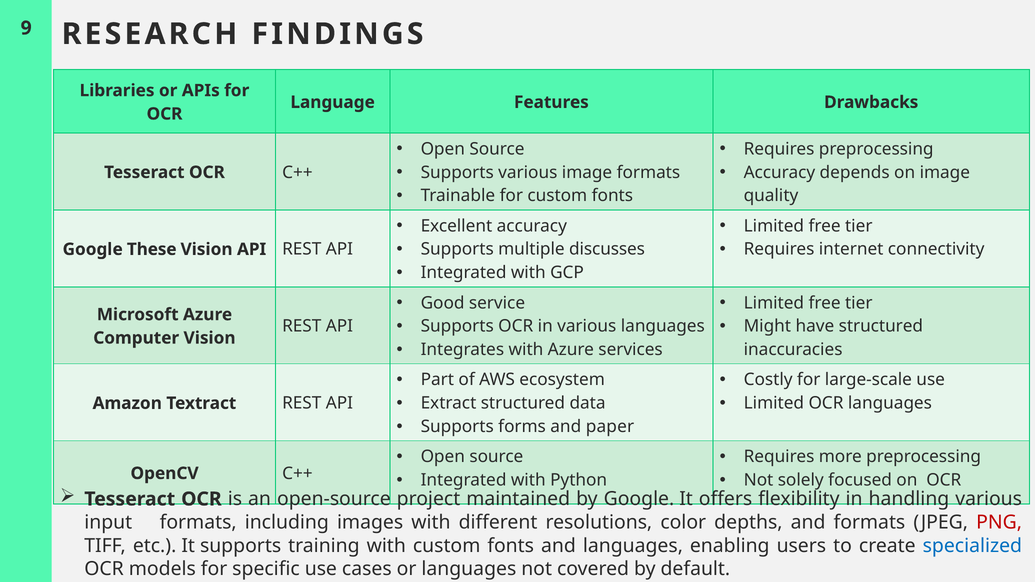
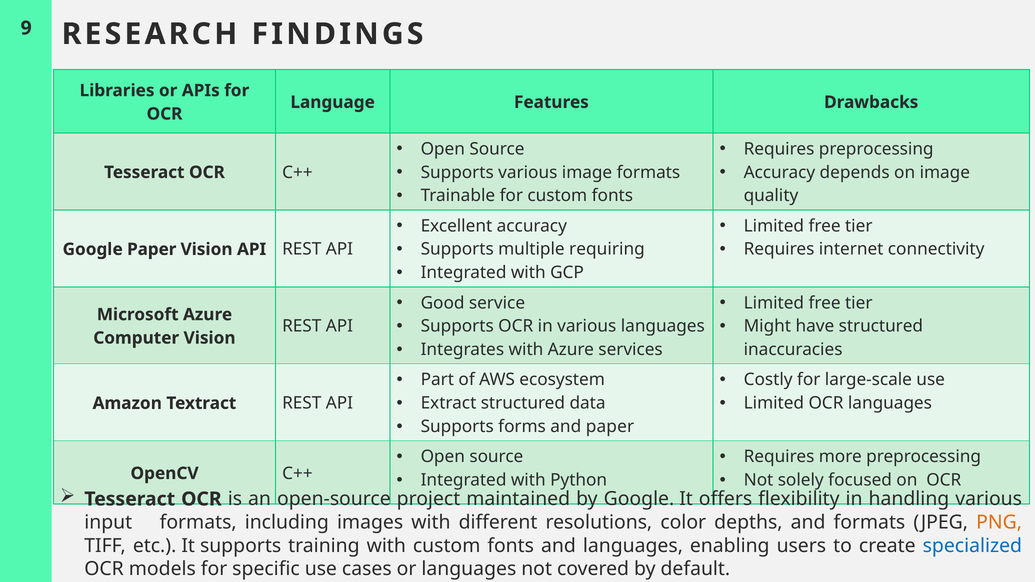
discusses: discusses -> requiring
Google These: These -> Paper
PNG colour: red -> orange
